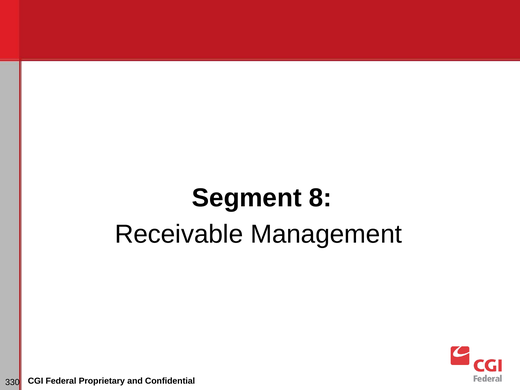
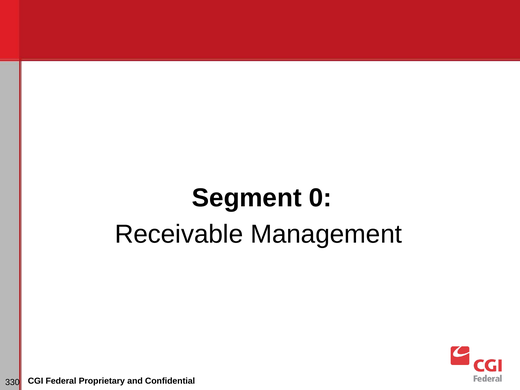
8: 8 -> 0
